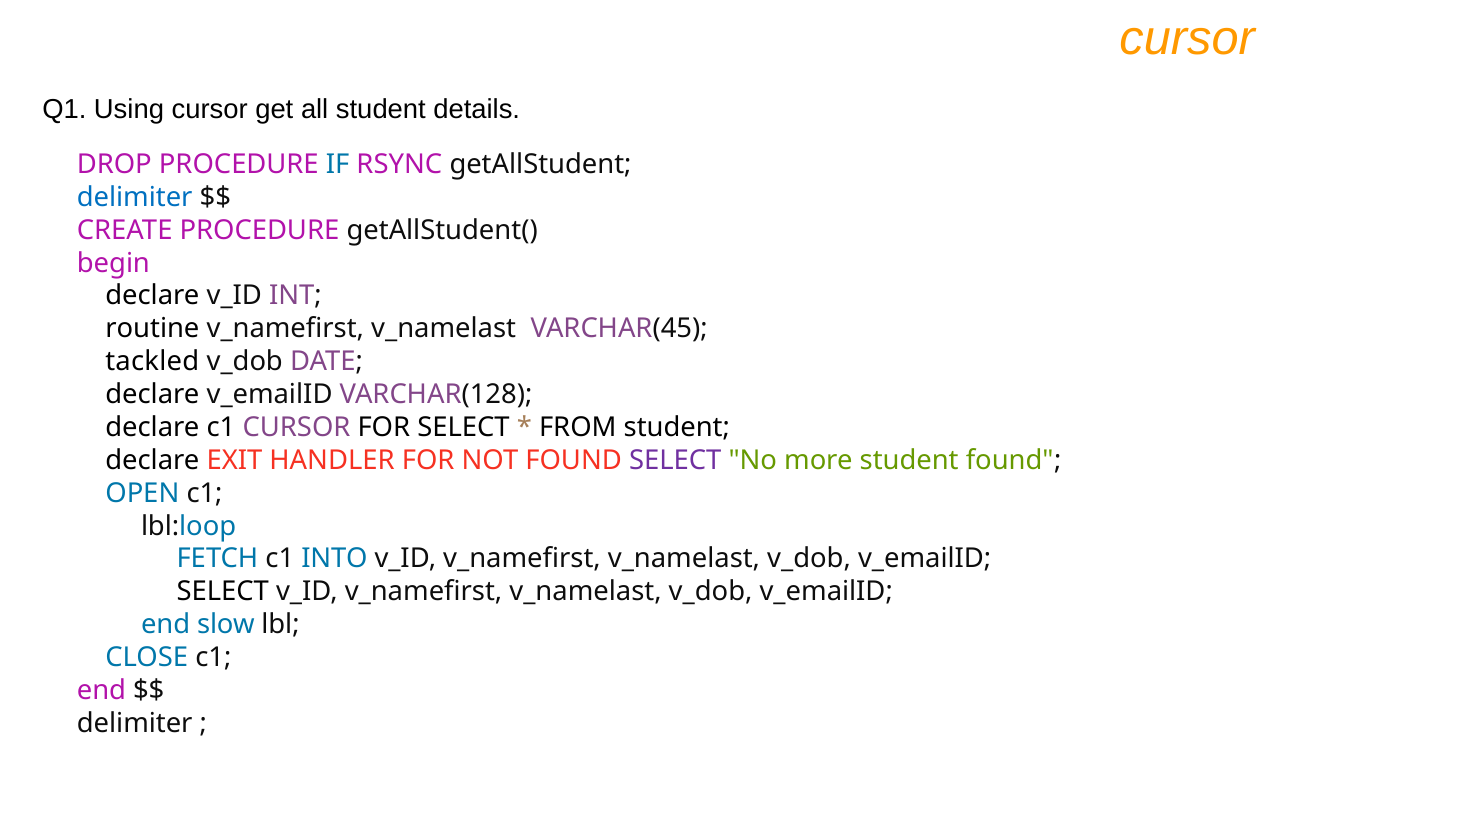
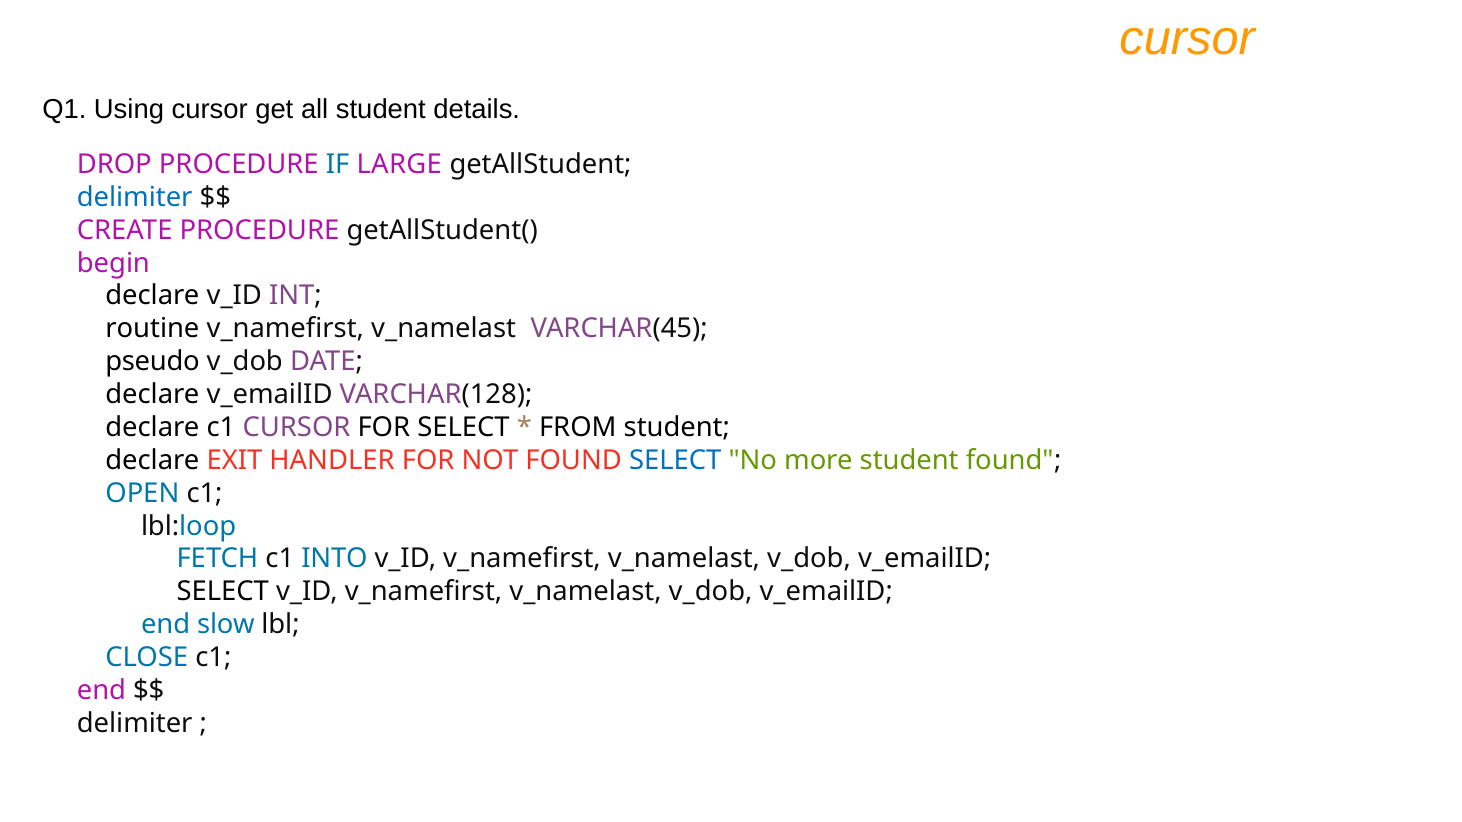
RSYNC: RSYNC -> LARGE
tackled: tackled -> pseudo
SELECT at (675, 461) colour: purple -> blue
